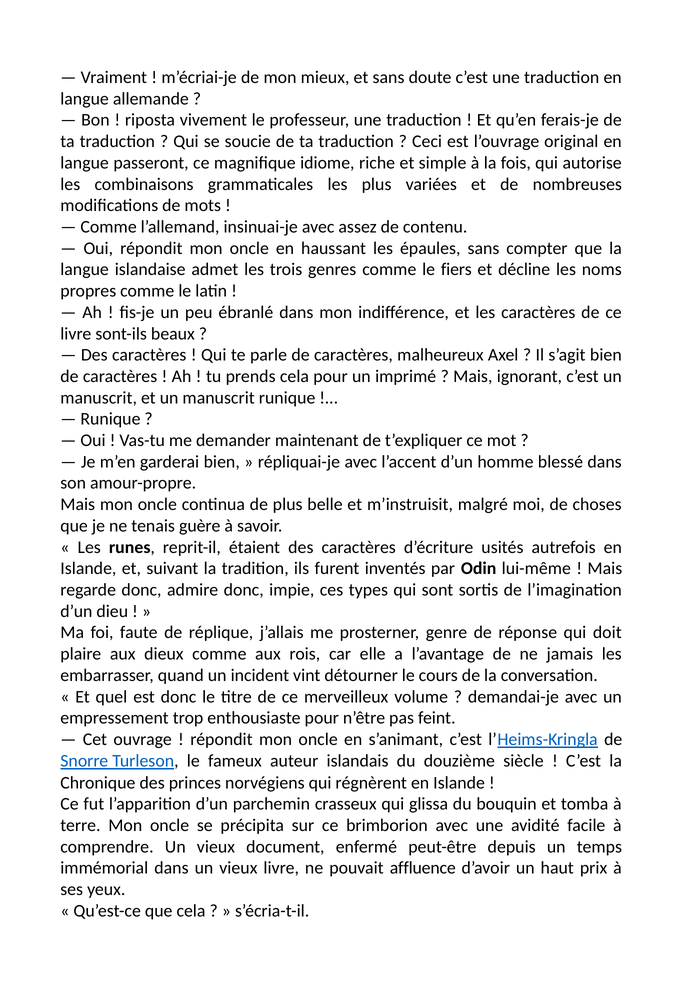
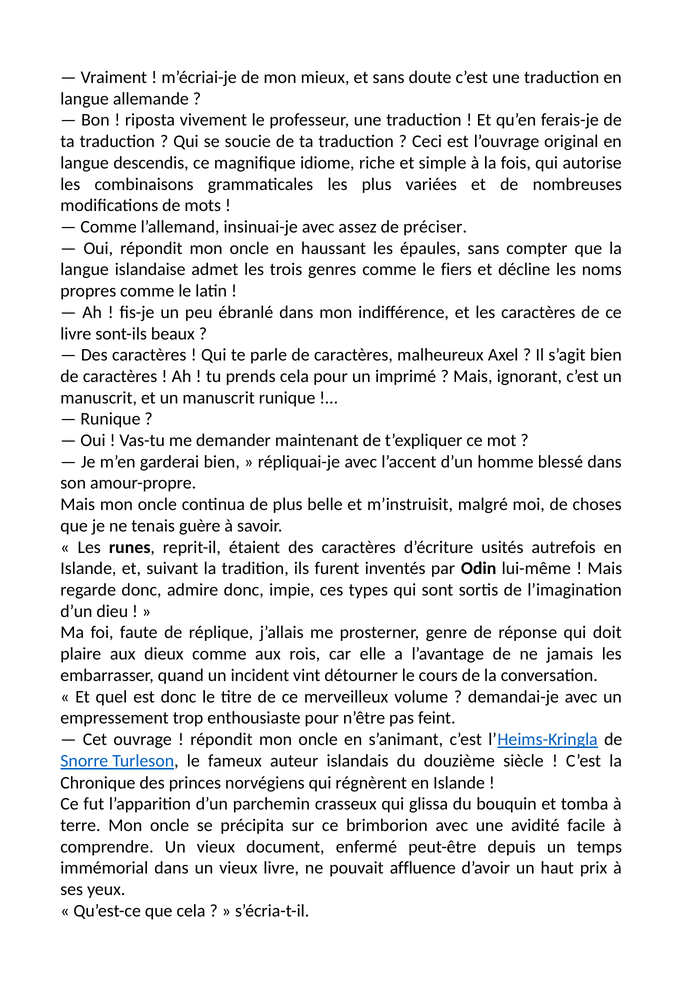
passeront: passeront -> descendis
contenu: contenu -> préciser
